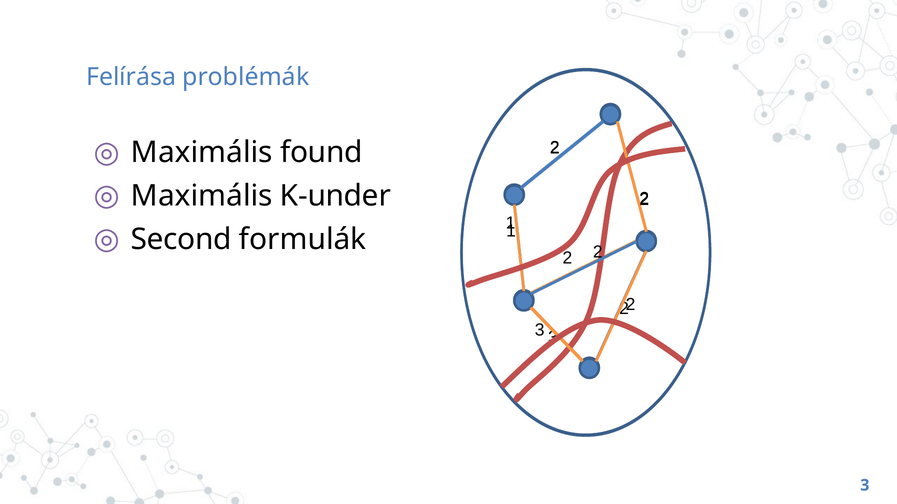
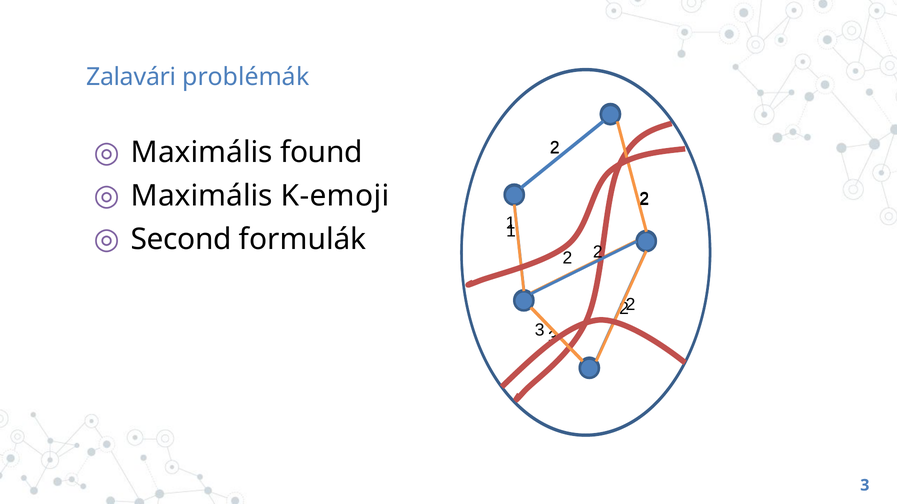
Felírása: Felírása -> Zalavári
K-under: K-under -> K-emoji
